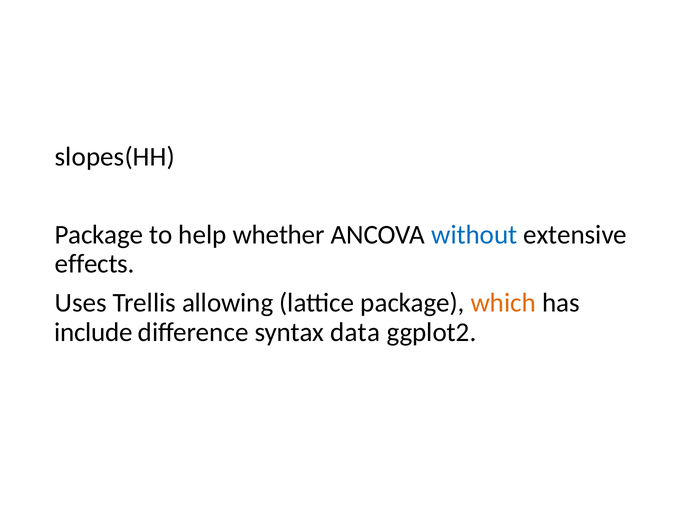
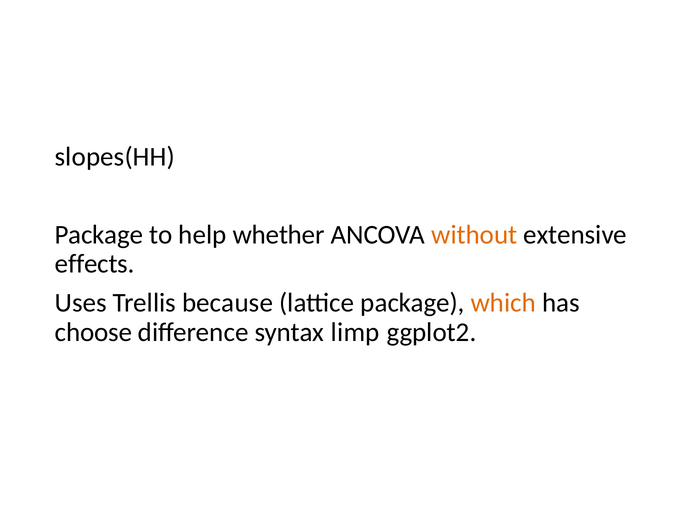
without colour: blue -> orange
allowing: allowing -> because
include: include -> choose
data: data -> limp
